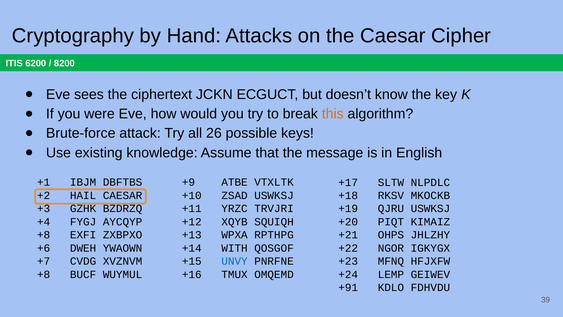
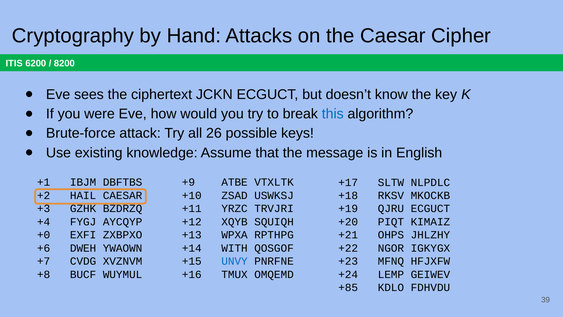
this colour: orange -> blue
QJRU USWKSJ: USWKSJ -> ECGUCT
+8 at (44, 235): +8 -> +0
+91: +91 -> +85
